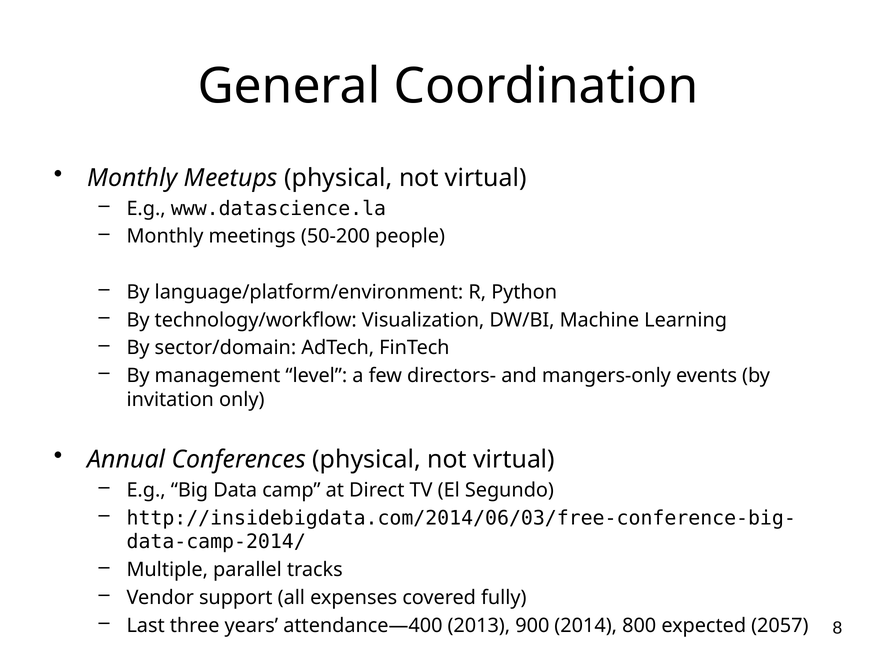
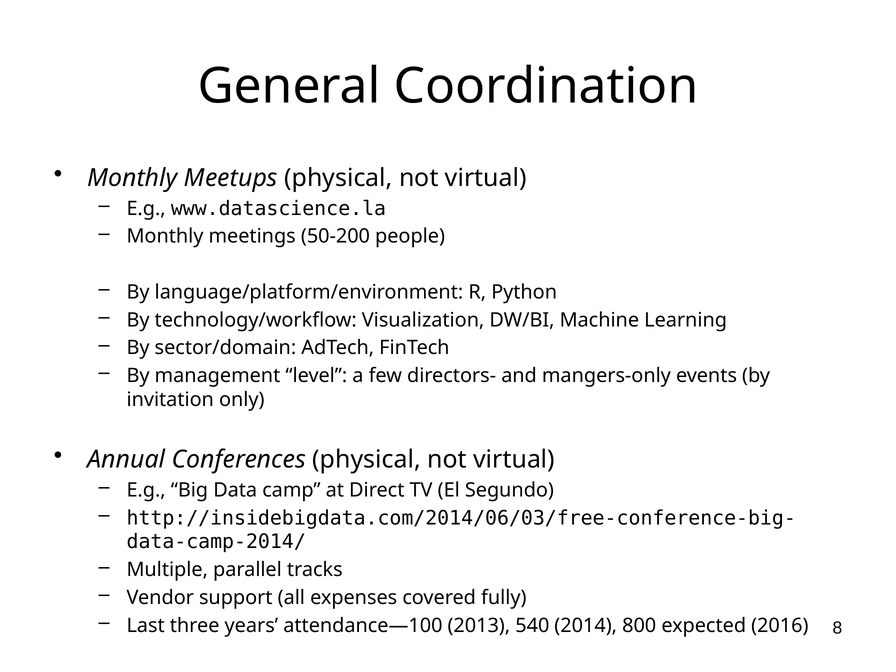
attendance—400: attendance—400 -> attendance—100
900: 900 -> 540
2057: 2057 -> 2016
